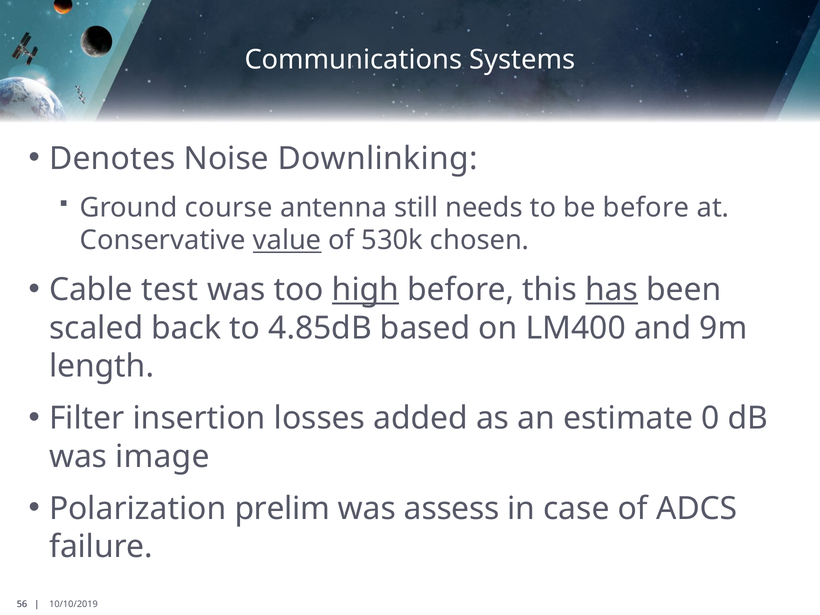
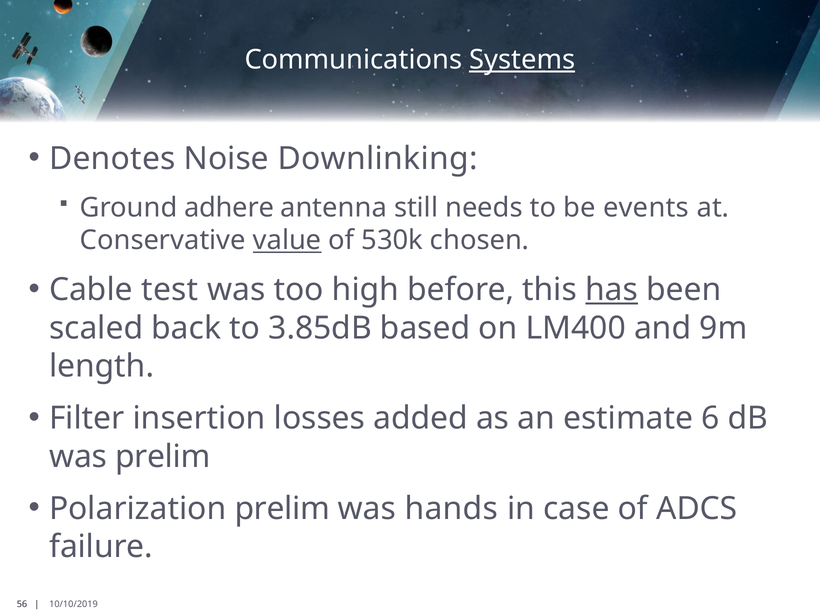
Systems underline: none -> present
course: course -> adhere
be before: before -> events
high underline: present -> none
4.85dB: 4.85dB -> 3.85dB
0: 0 -> 6
was image: image -> prelim
assess: assess -> hands
